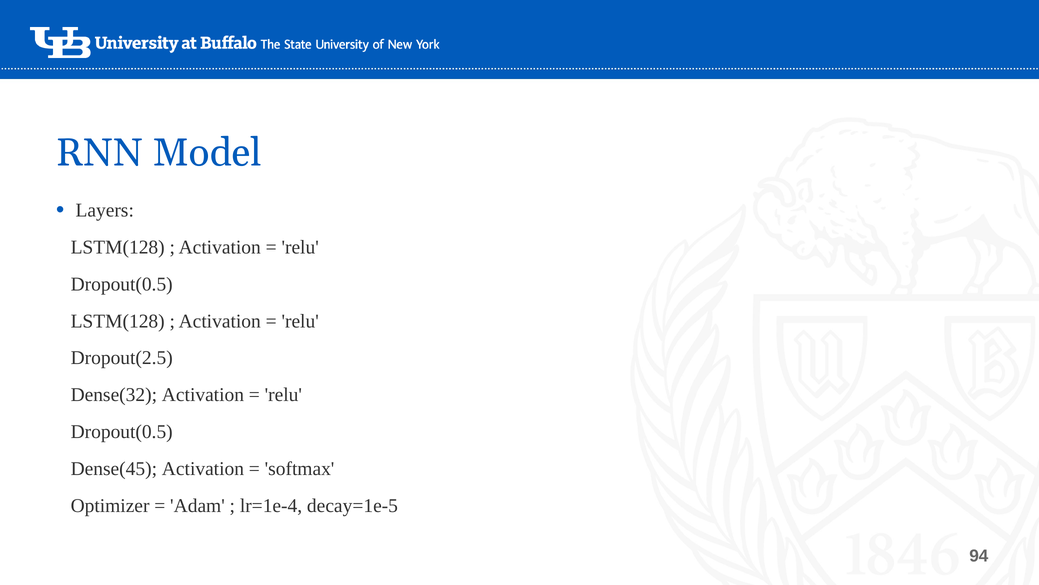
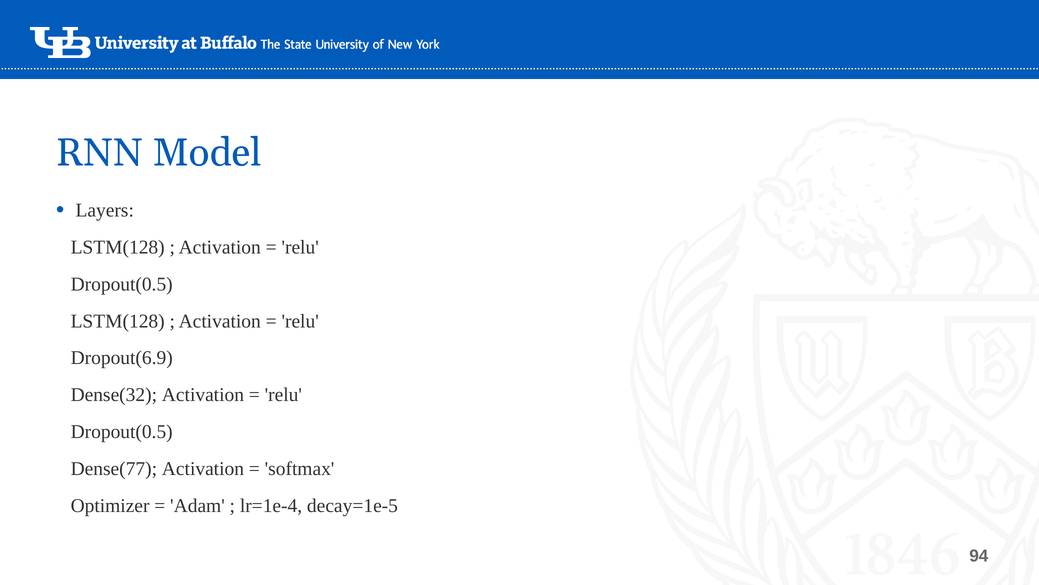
Dropout(2.5: Dropout(2.5 -> Dropout(6.9
Dense(45: Dense(45 -> Dense(77
